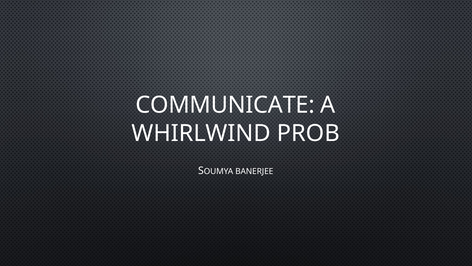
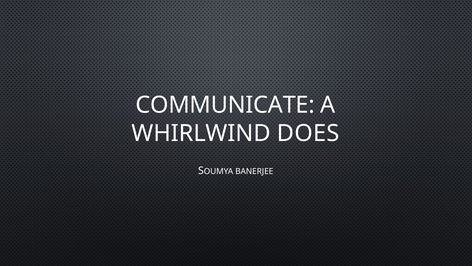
PROB: PROB -> DOES
